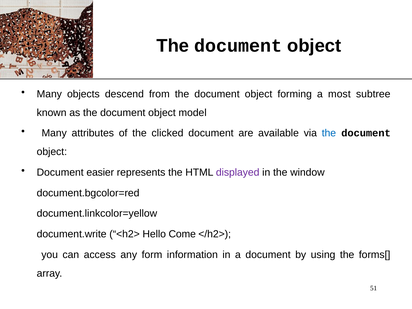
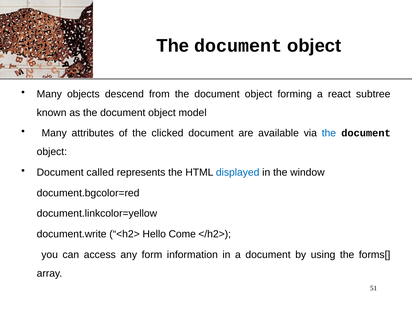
most: most -> react
easier: easier -> called
displayed colour: purple -> blue
